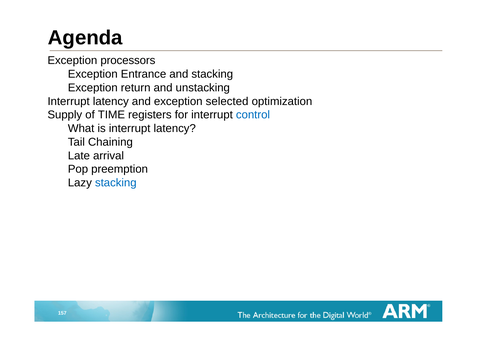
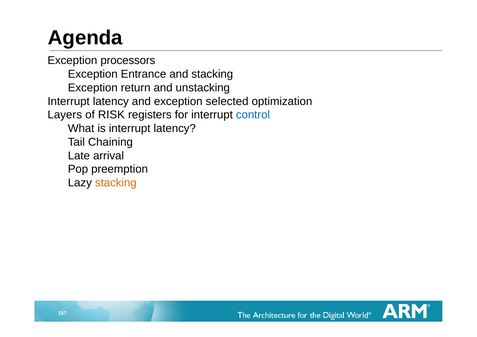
Supply: Supply -> Layers
TIME: TIME -> RISK
stacking at (116, 183) colour: blue -> orange
